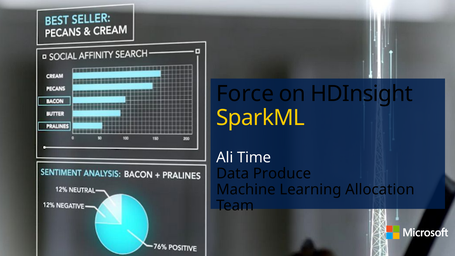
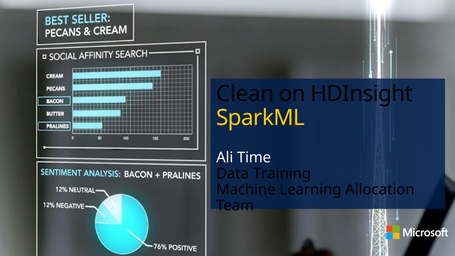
Force: Force -> Clean
Produce: Produce -> Training
